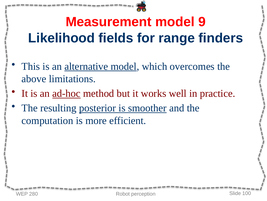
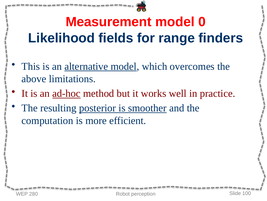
9: 9 -> 0
